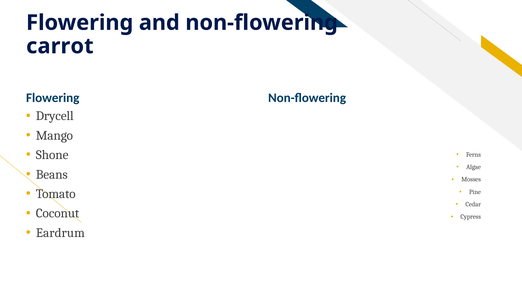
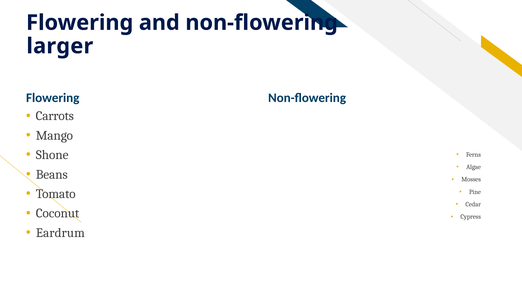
carrot: carrot -> larger
Drycell: Drycell -> Carrots
